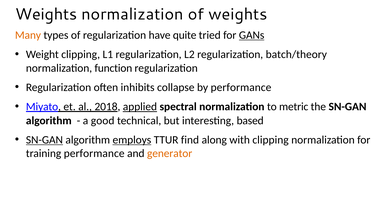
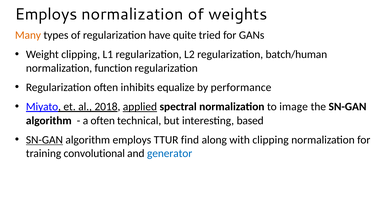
Weights at (46, 14): Weights -> Employs
GANs underline: present -> none
batch/theory: batch/theory -> batch/human
collapse: collapse -> equalize
metric: metric -> image
a good: good -> often
employs at (132, 140) underline: present -> none
training performance: performance -> convolutional
generator colour: orange -> blue
